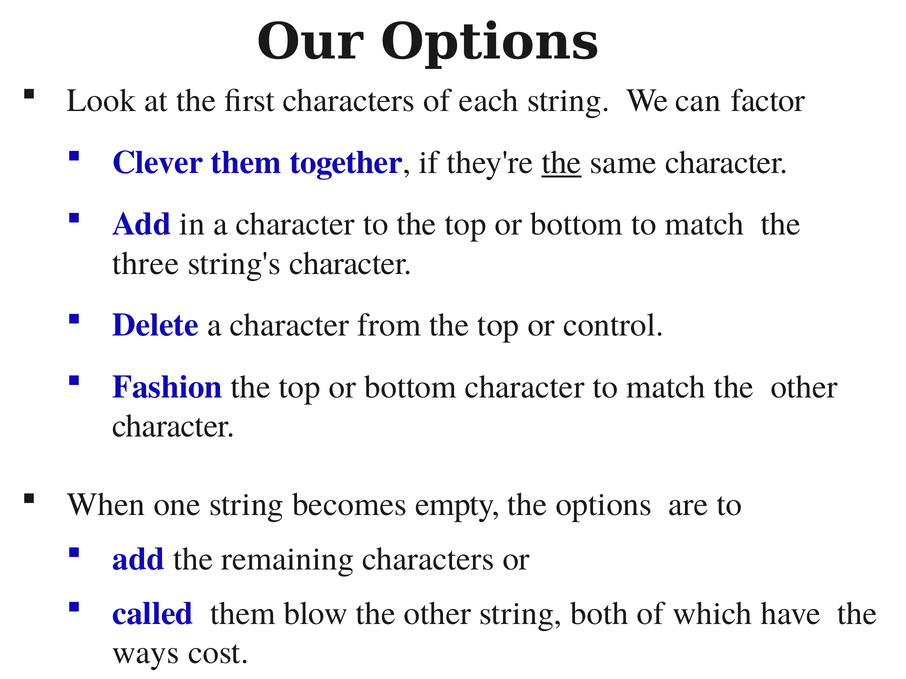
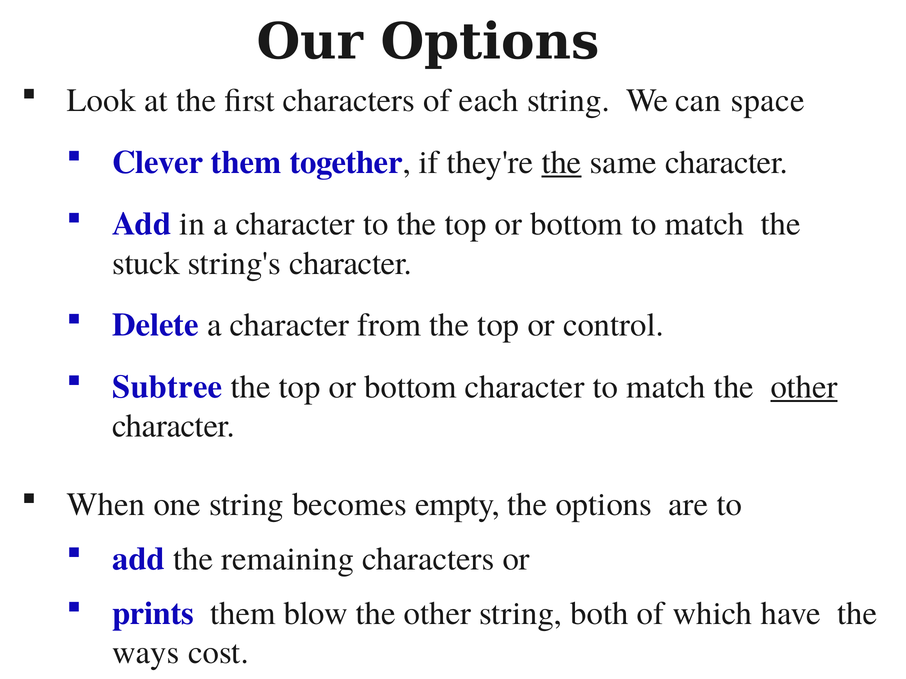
factor: factor -> space
three: three -> stuck
Fashion: Fashion -> Subtree
other at (804, 387) underline: none -> present
called: called -> prints
